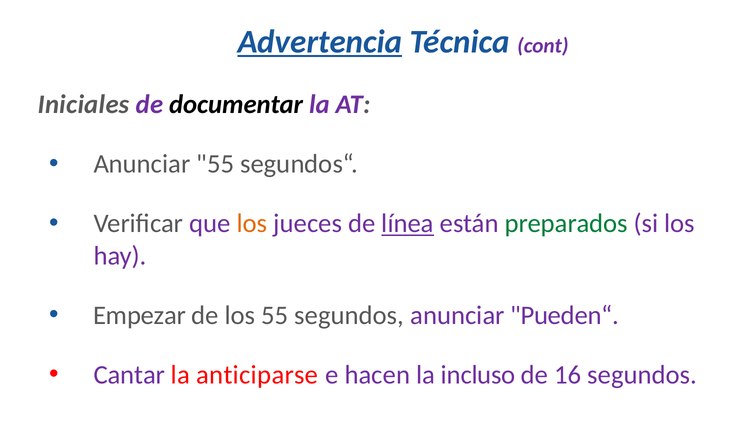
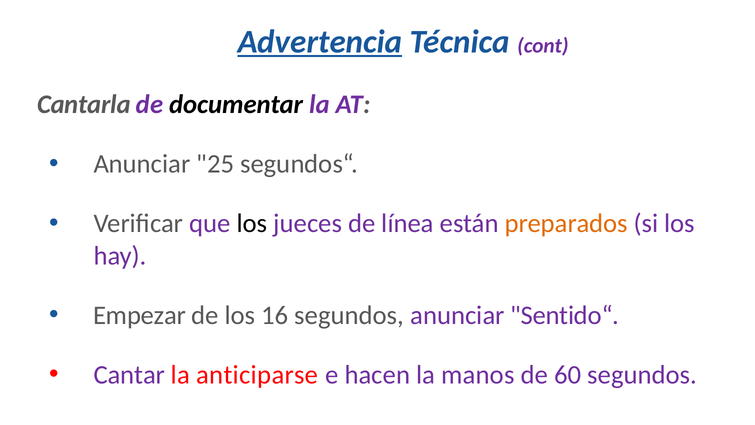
Iniciales: Iniciales -> Cantarla
Anunciar 55: 55 -> 25
los at (252, 223) colour: orange -> black
línea underline: present -> none
preparados colour: green -> orange
los 55: 55 -> 16
Pueden“: Pueden“ -> Sentido“
incluso: incluso -> manos
16: 16 -> 60
